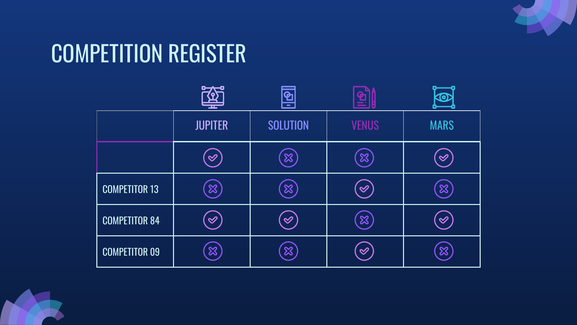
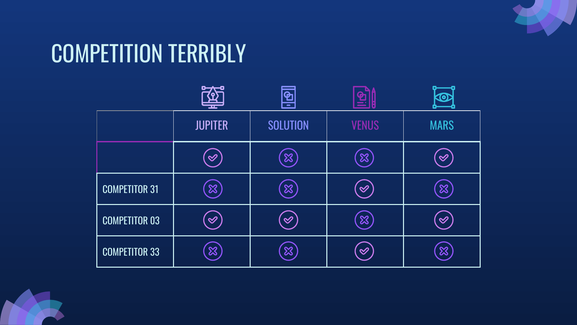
REGISTER: REGISTER -> TERRIBLY
13: 13 -> 31
84: 84 -> 03
09: 09 -> 33
